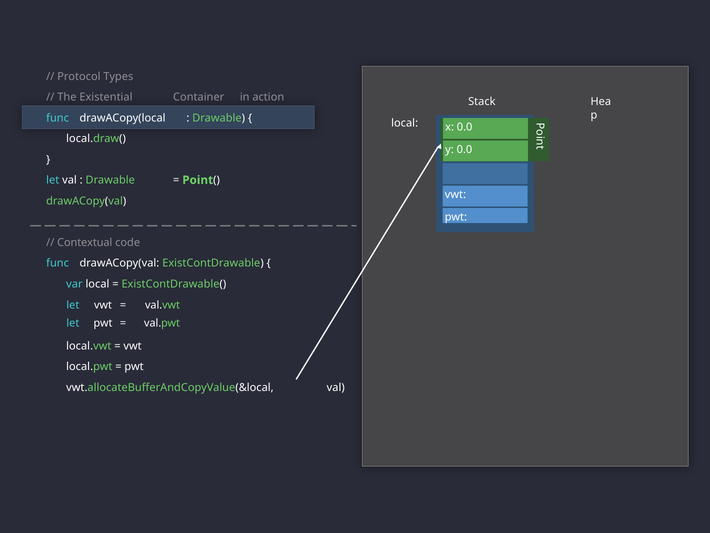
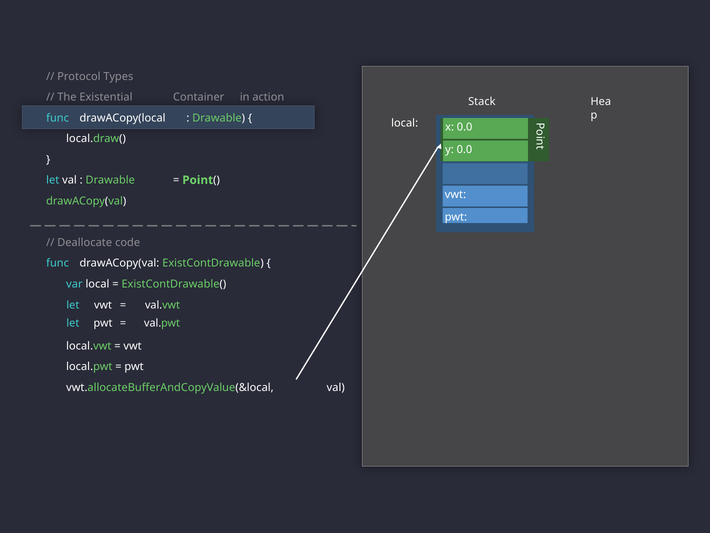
Contextual: Contextual -> Deallocate
